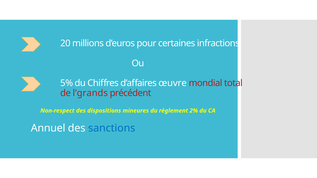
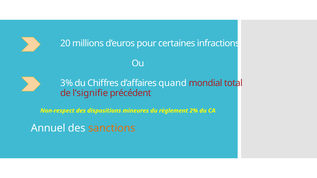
5%: 5% -> 3%
œuvre: œuvre -> quand
l’grands: l’grands -> l’signifie
sanctions colour: blue -> orange
